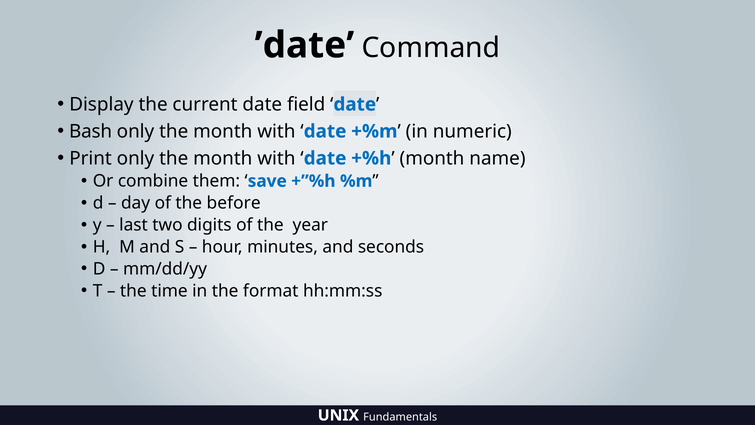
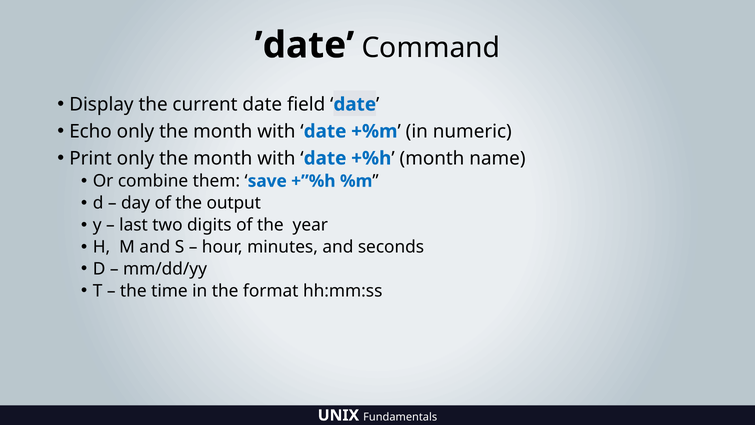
Bash: Bash -> Echo
before: before -> output
